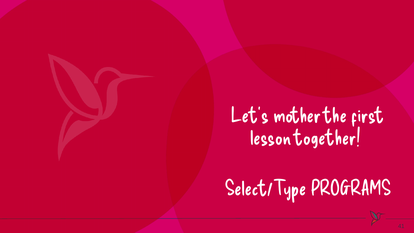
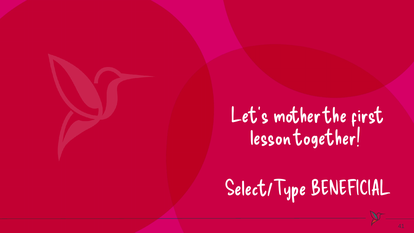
PROGRAMS: PROGRAMS -> BENEFICIAL
